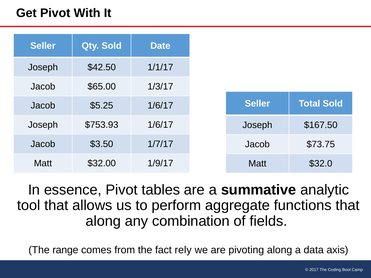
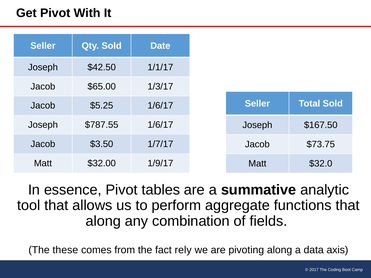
$753.93: $753.93 -> $787.55
range: range -> these
